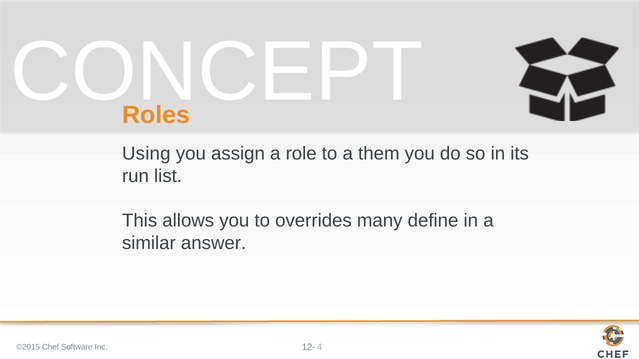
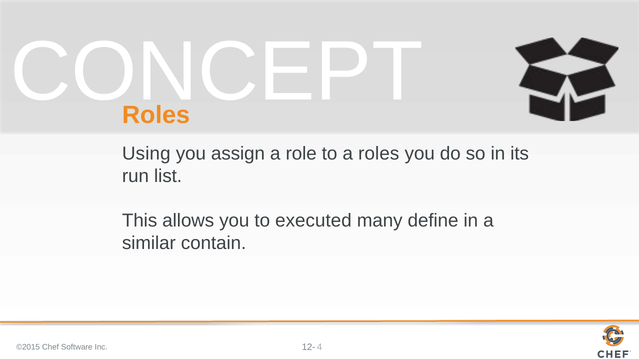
a them: them -> roles
overrides: overrides -> executed
answer: answer -> contain
